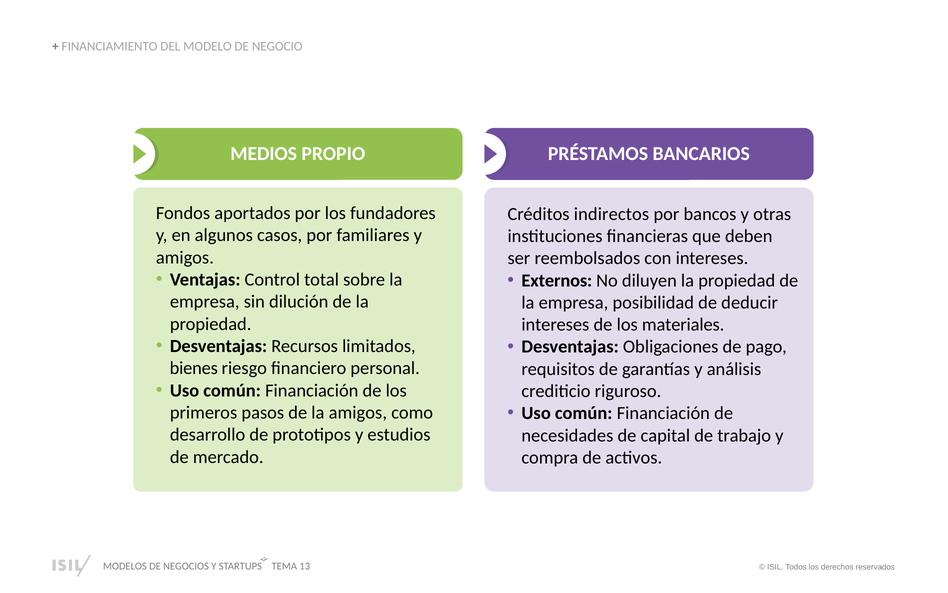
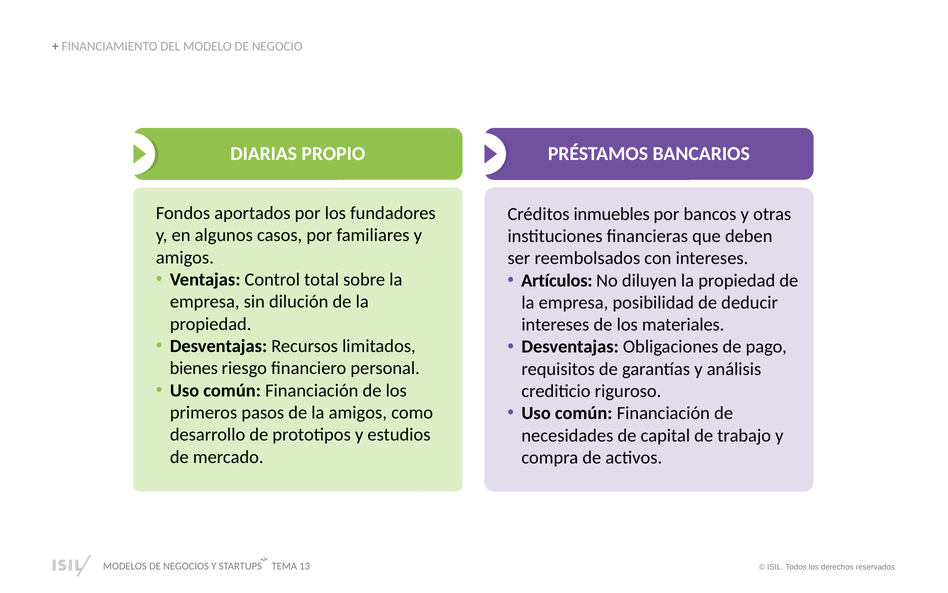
MEDIOS: MEDIOS -> DIARIAS
indirectos: indirectos -> inmuebles
Externos: Externos -> Artículos
